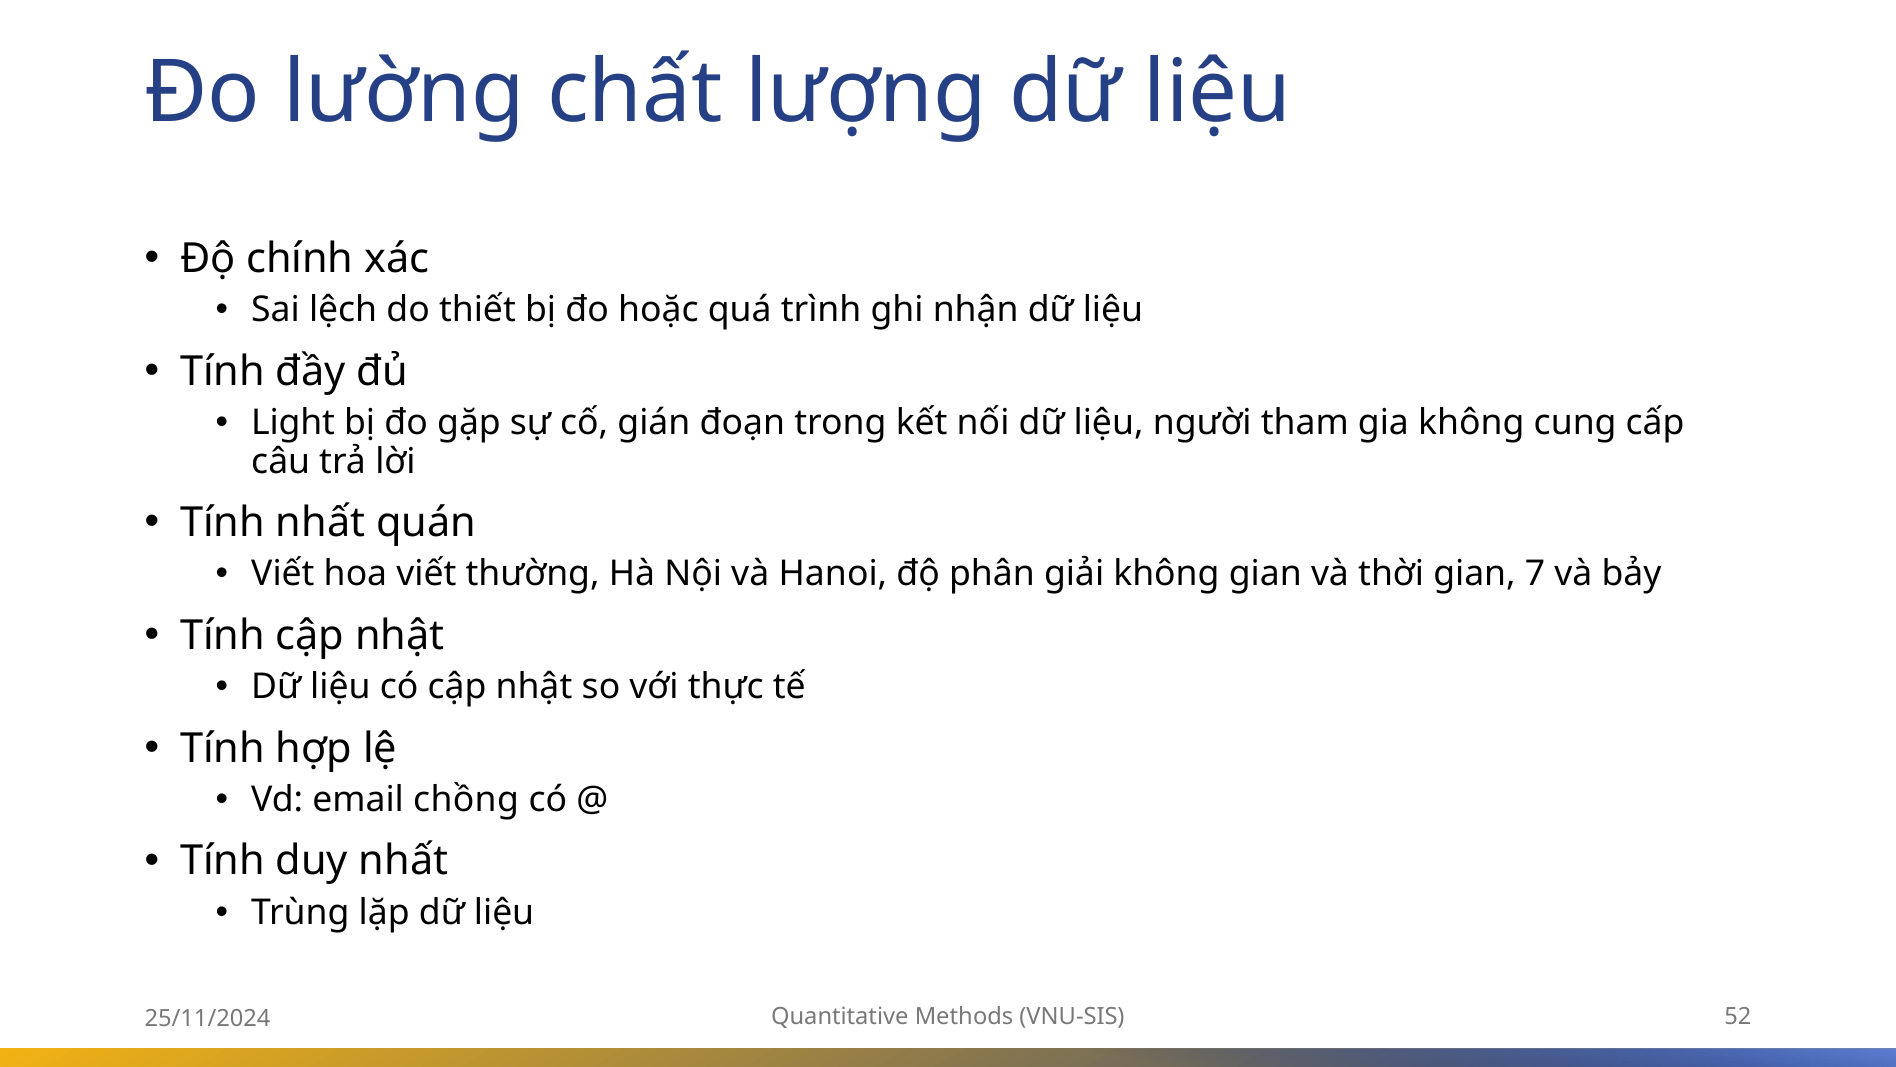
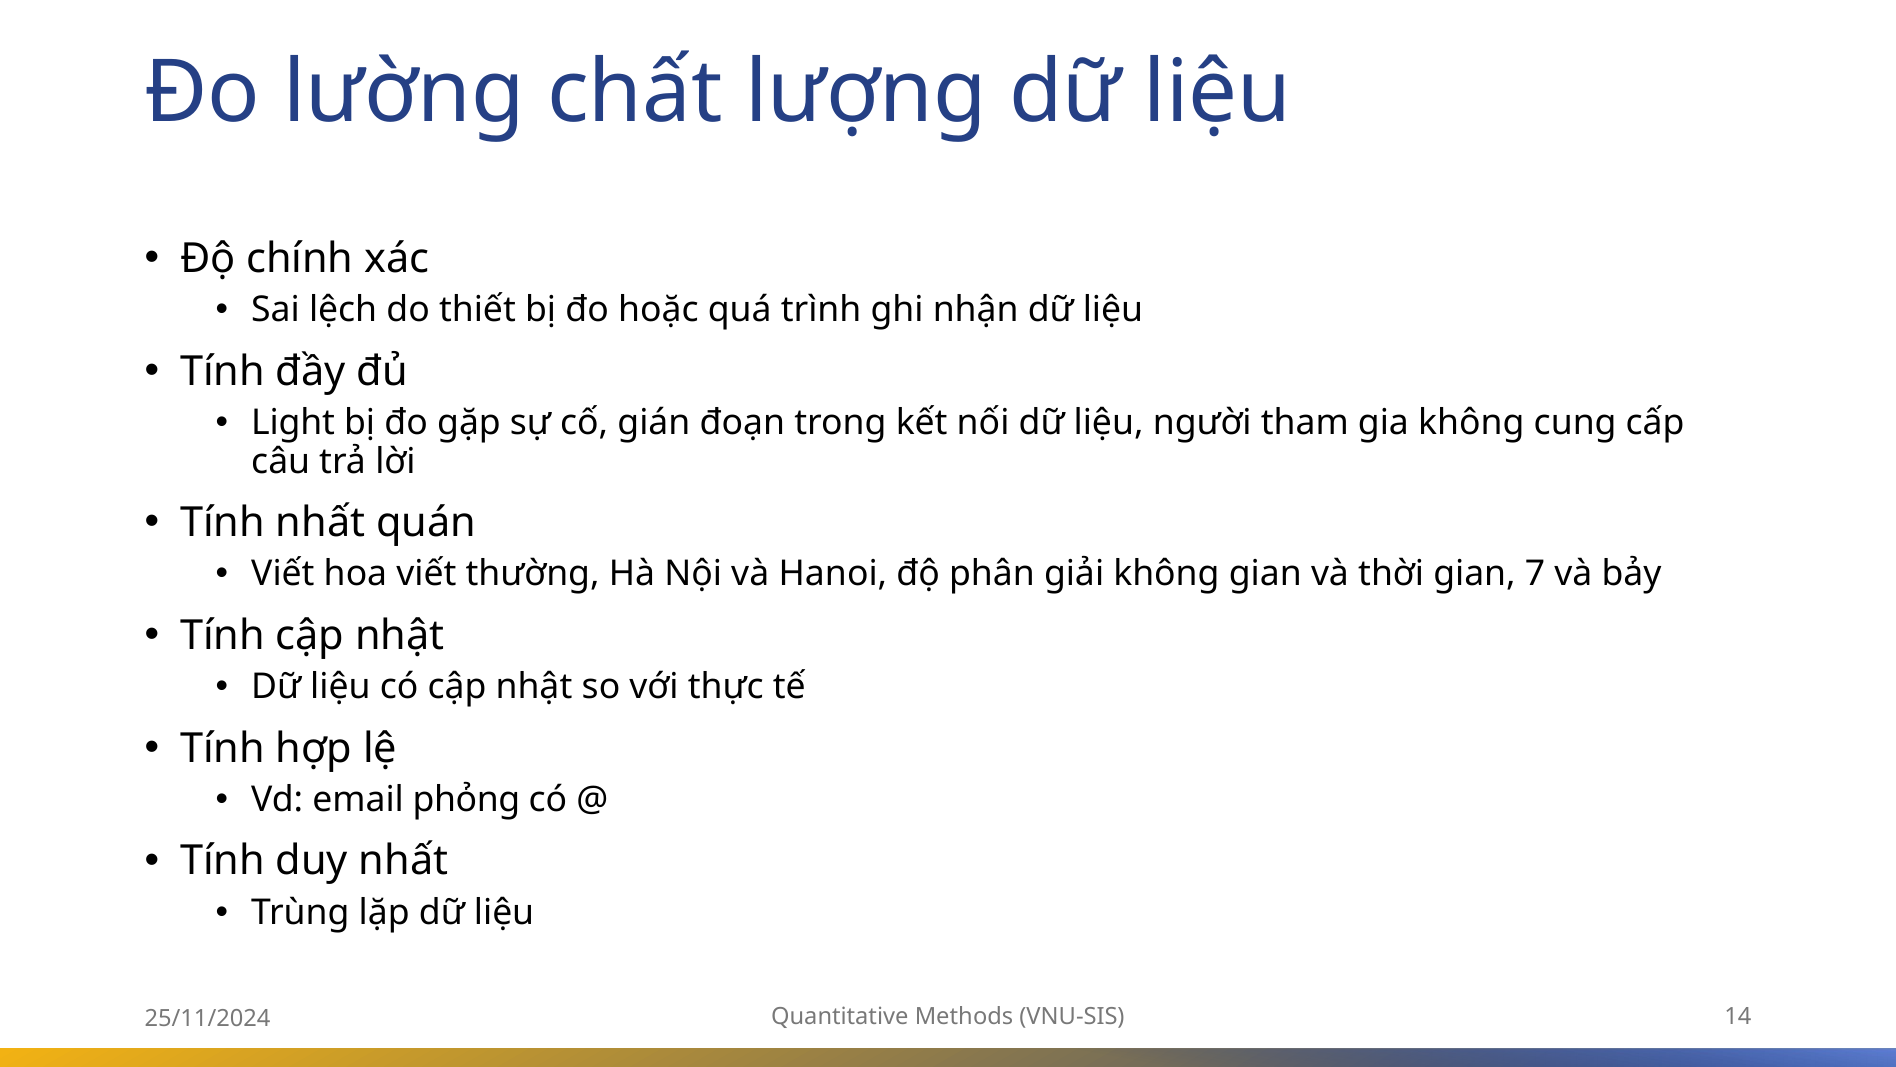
chồng: chồng -> phỏng
52: 52 -> 14
